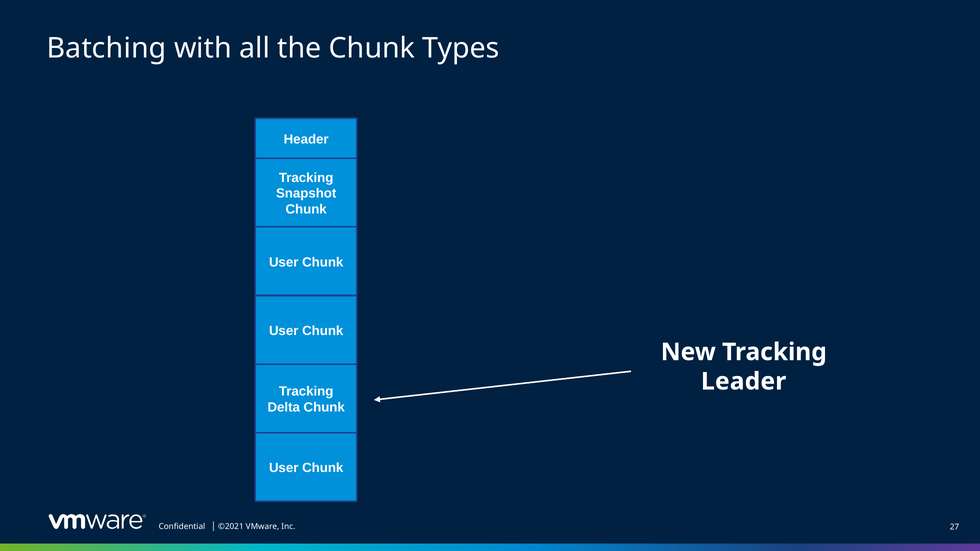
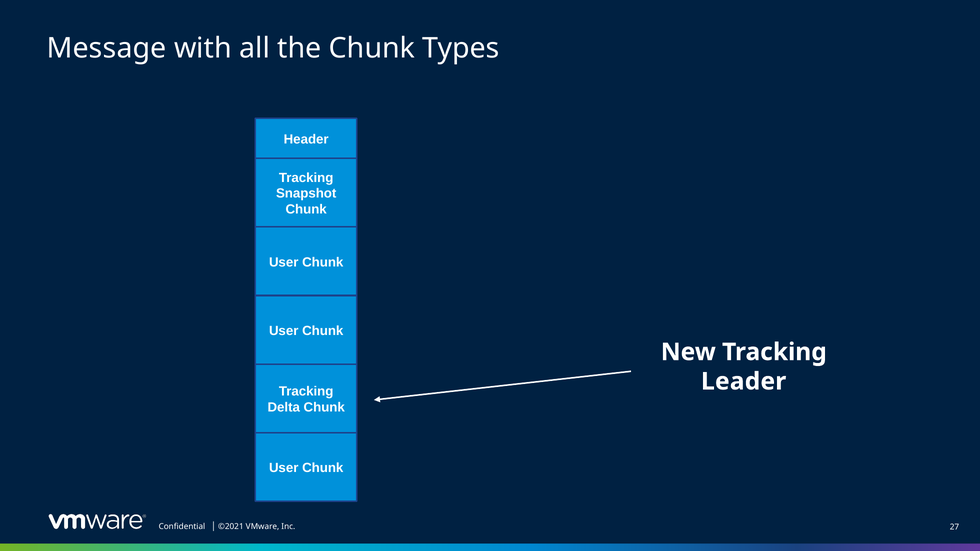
Batching: Batching -> Message
